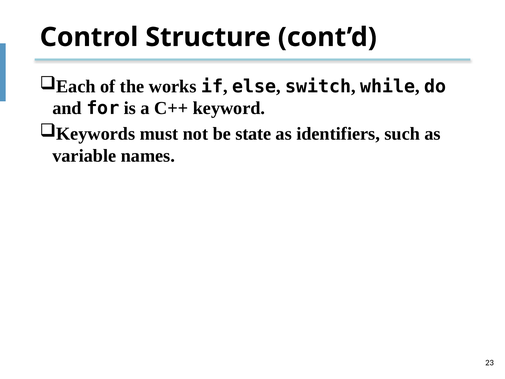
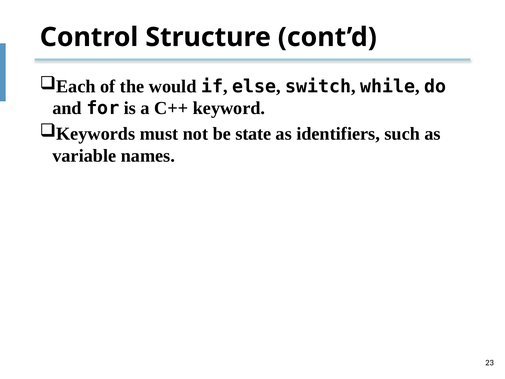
works: works -> would
